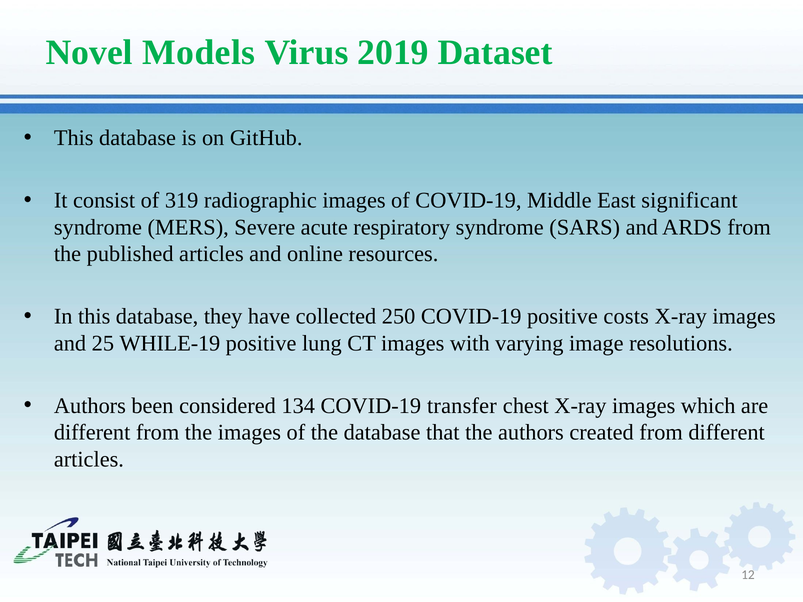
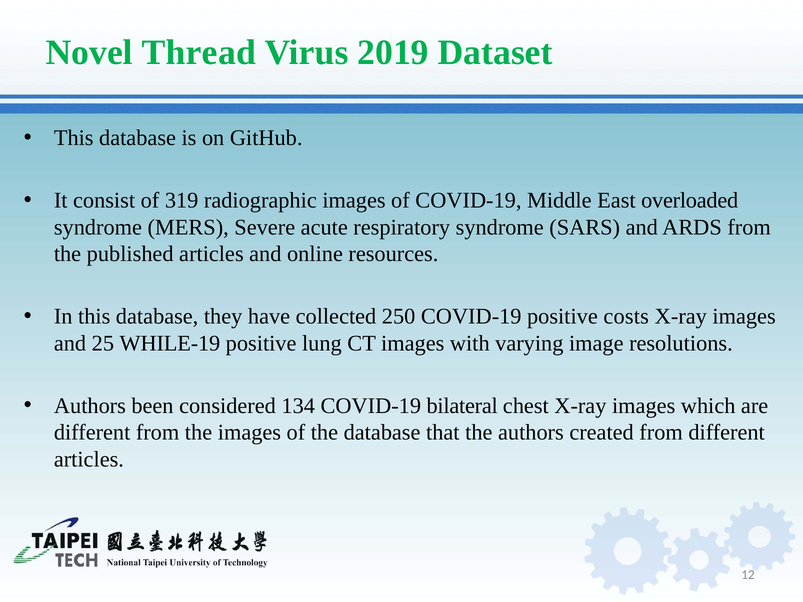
Models: Models -> Thread
significant: significant -> overloaded
transfer: transfer -> bilateral
